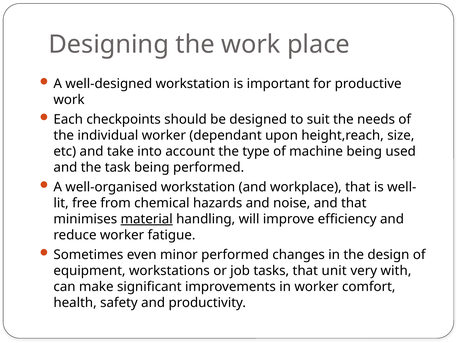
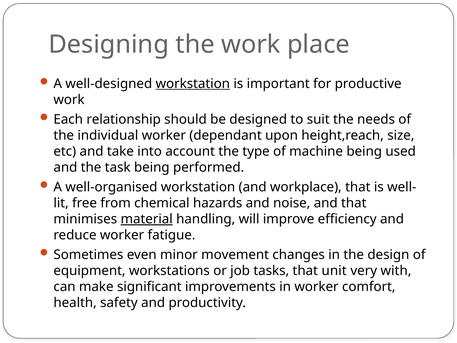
workstation at (193, 84) underline: none -> present
checkpoints: checkpoints -> relationship
minor performed: performed -> movement
